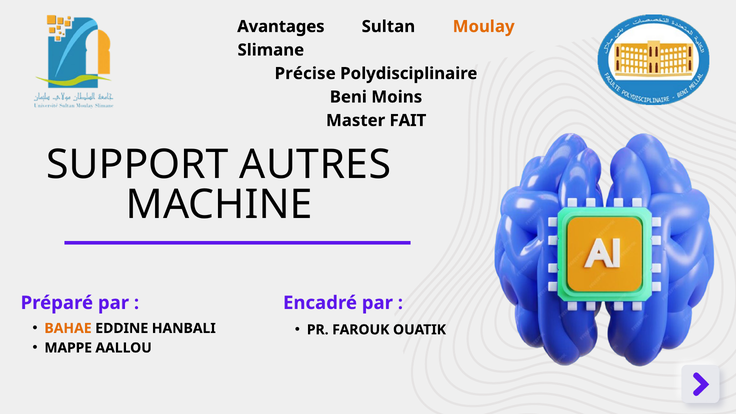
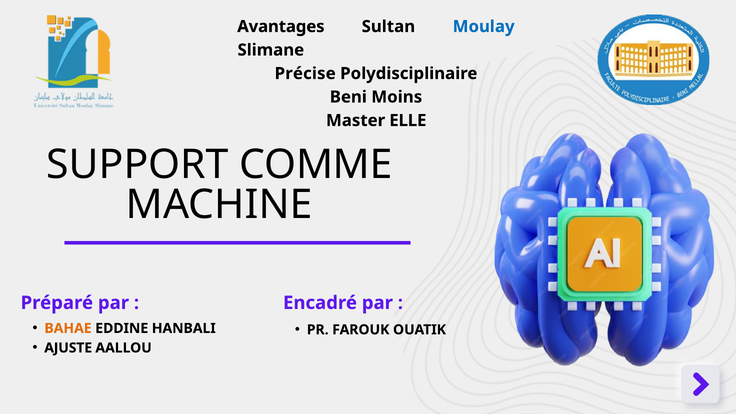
Moulay colour: orange -> blue
FAIT: FAIT -> ELLE
AUTRES: AUTRES -> COMME
MAPPE: MAPPE -> AJUSTE
